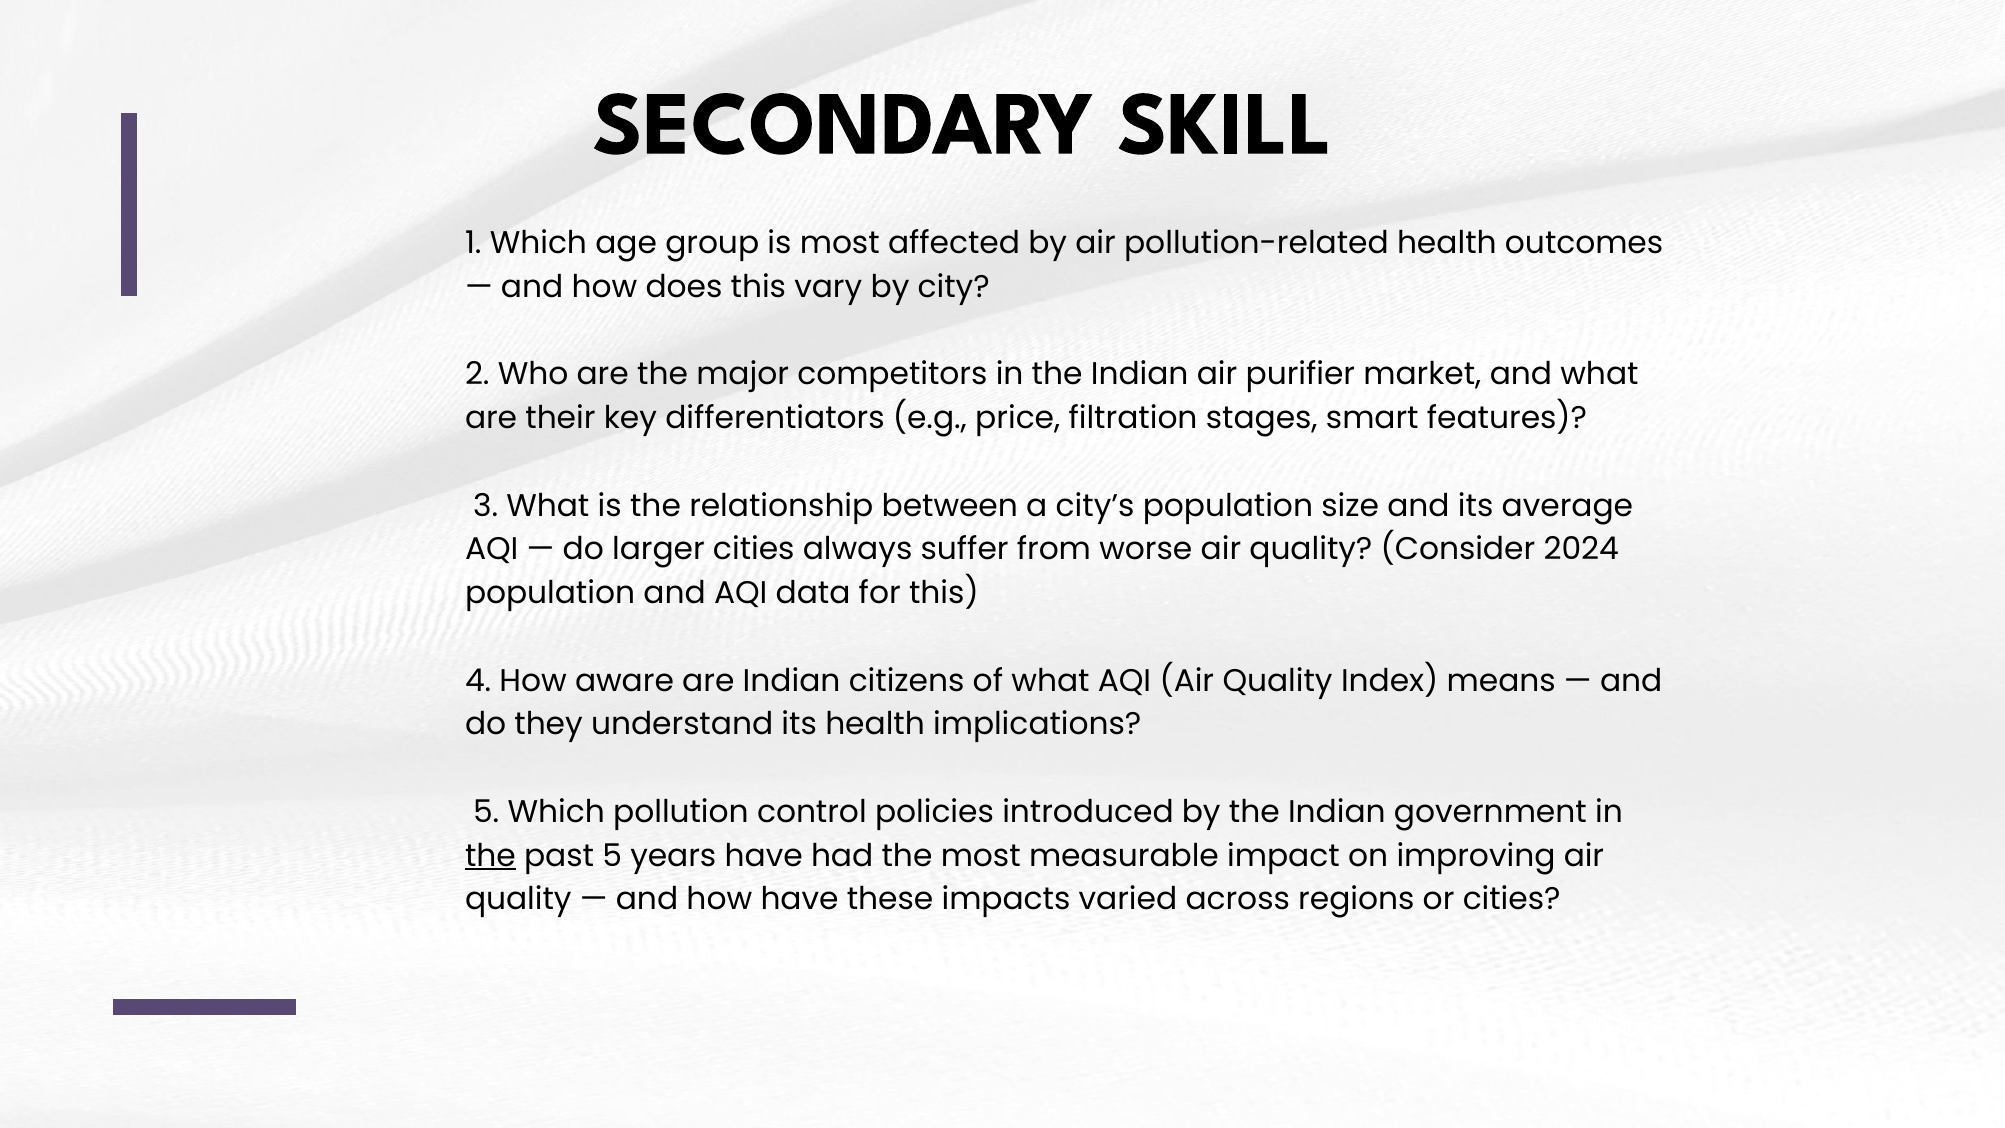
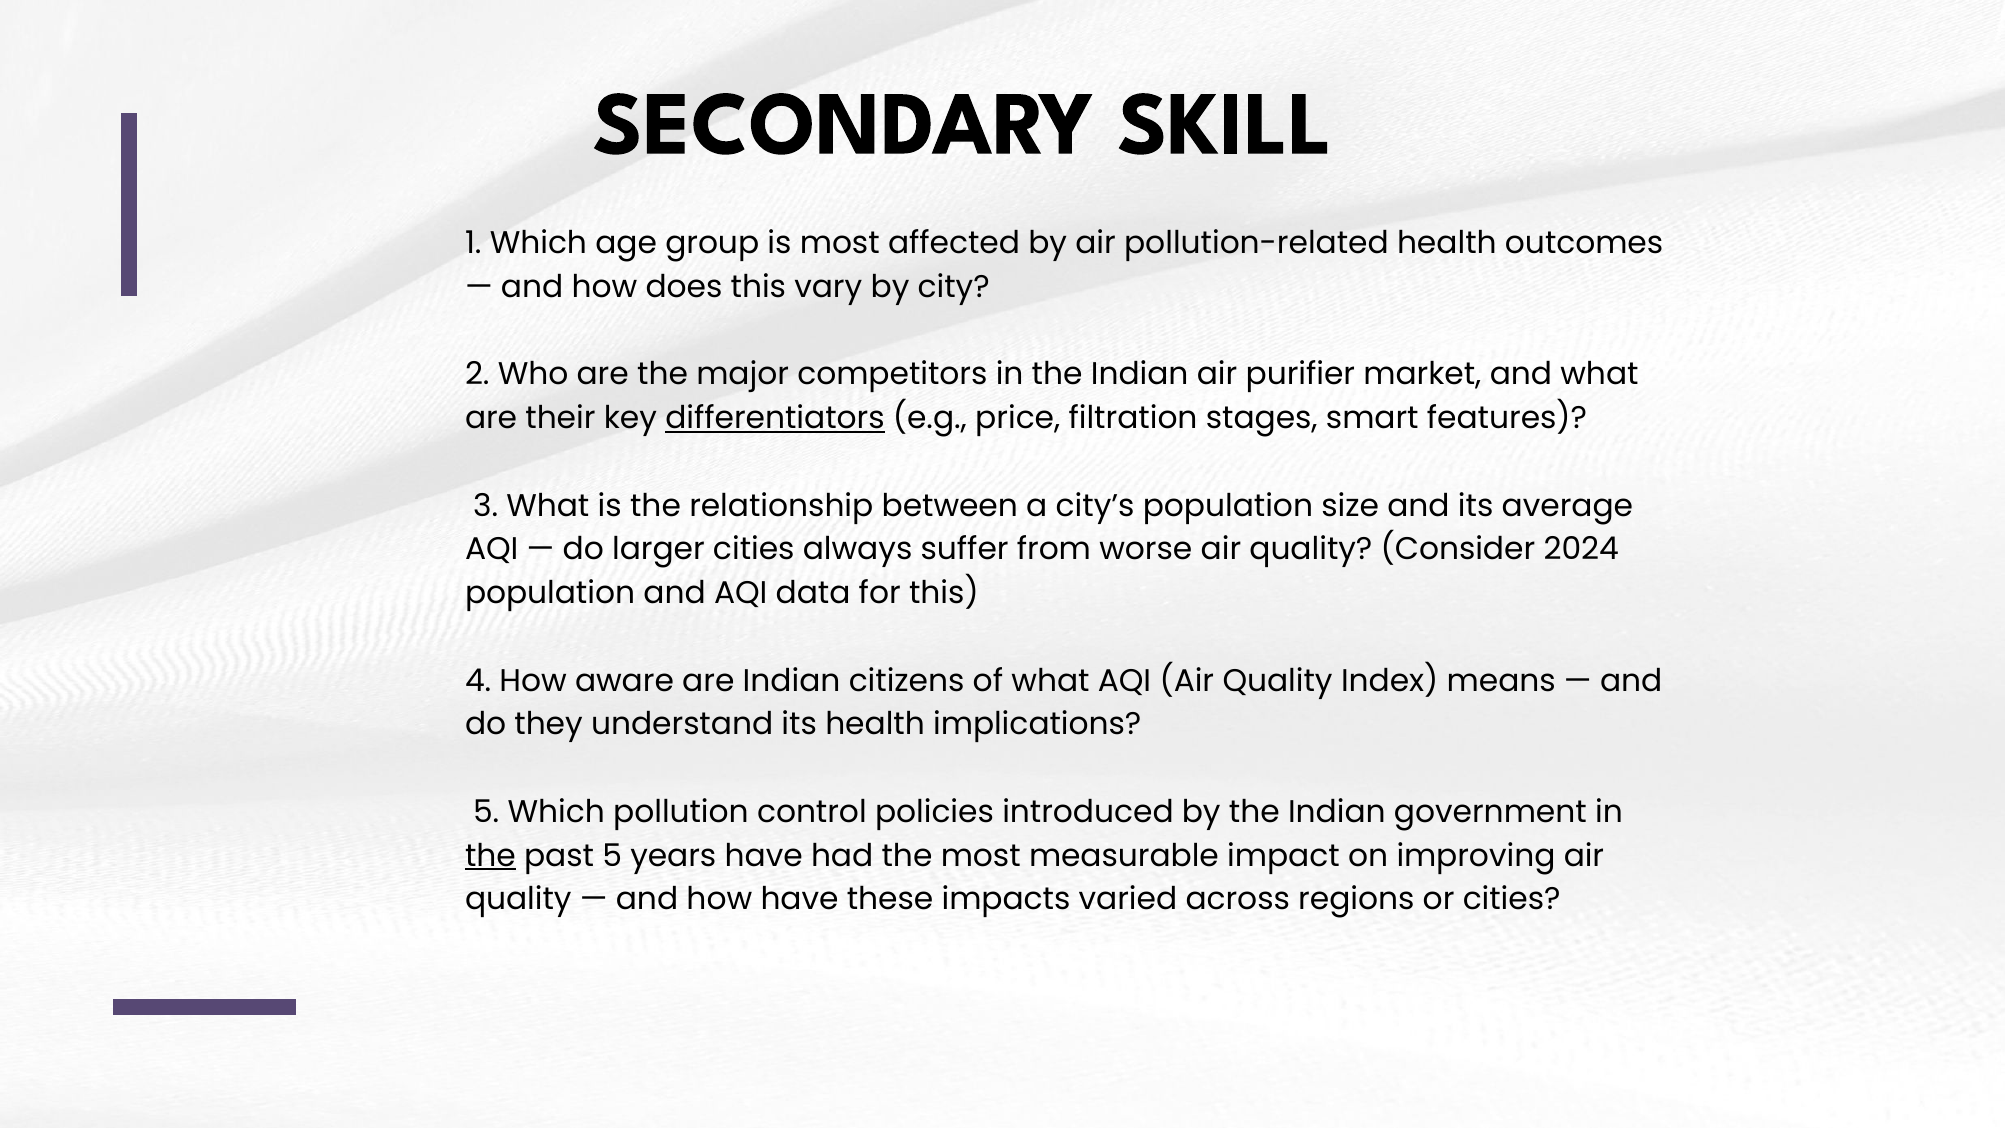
differentiators underline: none -> present
